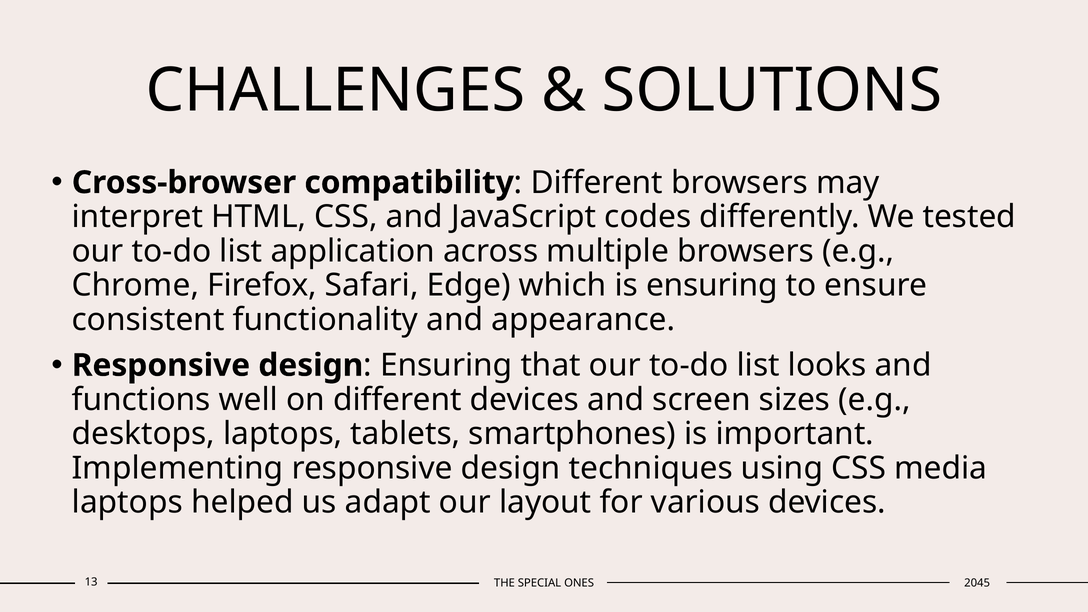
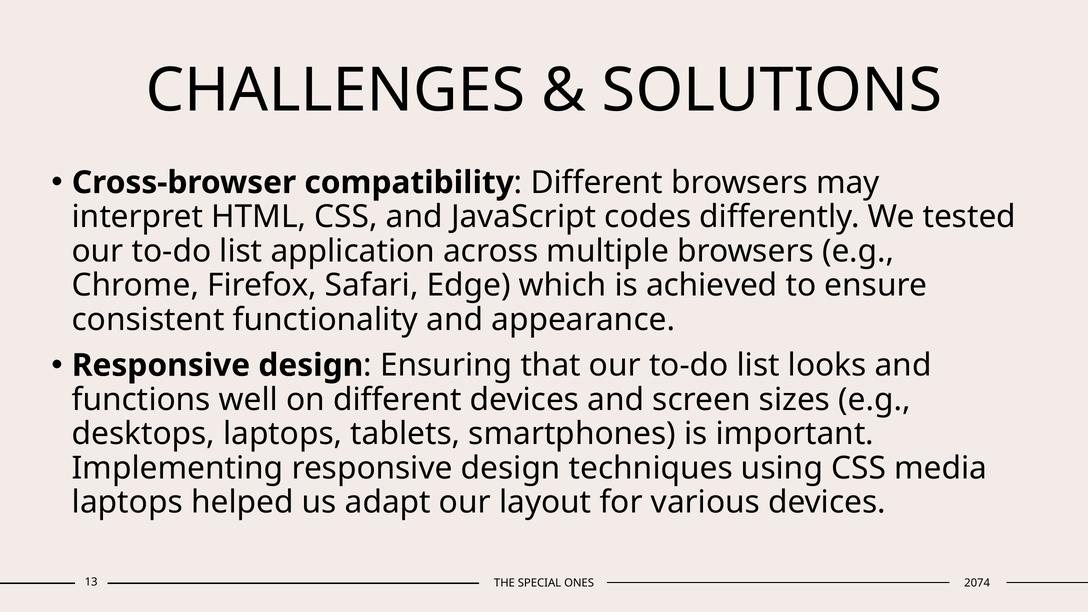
is ensuring: ensuring -> achieved
2045: 2045 -> 2074
